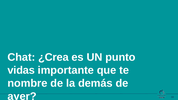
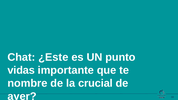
¿Crea: ¿Crea -> ¿Este
demás: demás -> crucial
